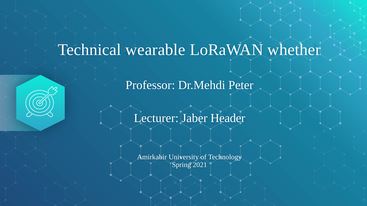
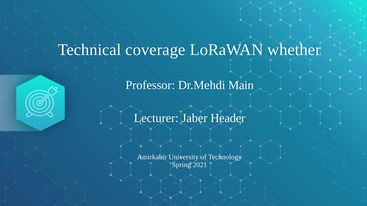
wearable: wearable -> coverage
Peter: Peter -> Main
